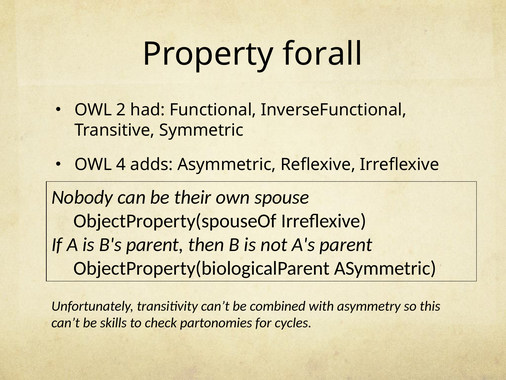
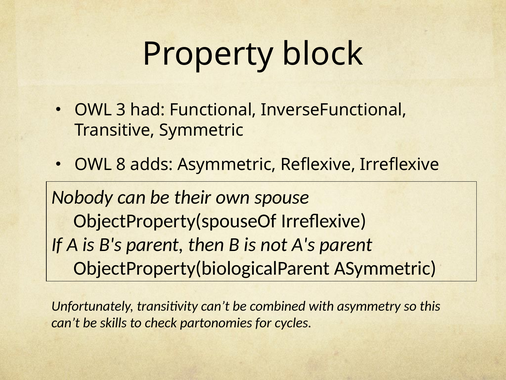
forall: forall -> block
2: 2 -> 3
4: 4 -> 8
